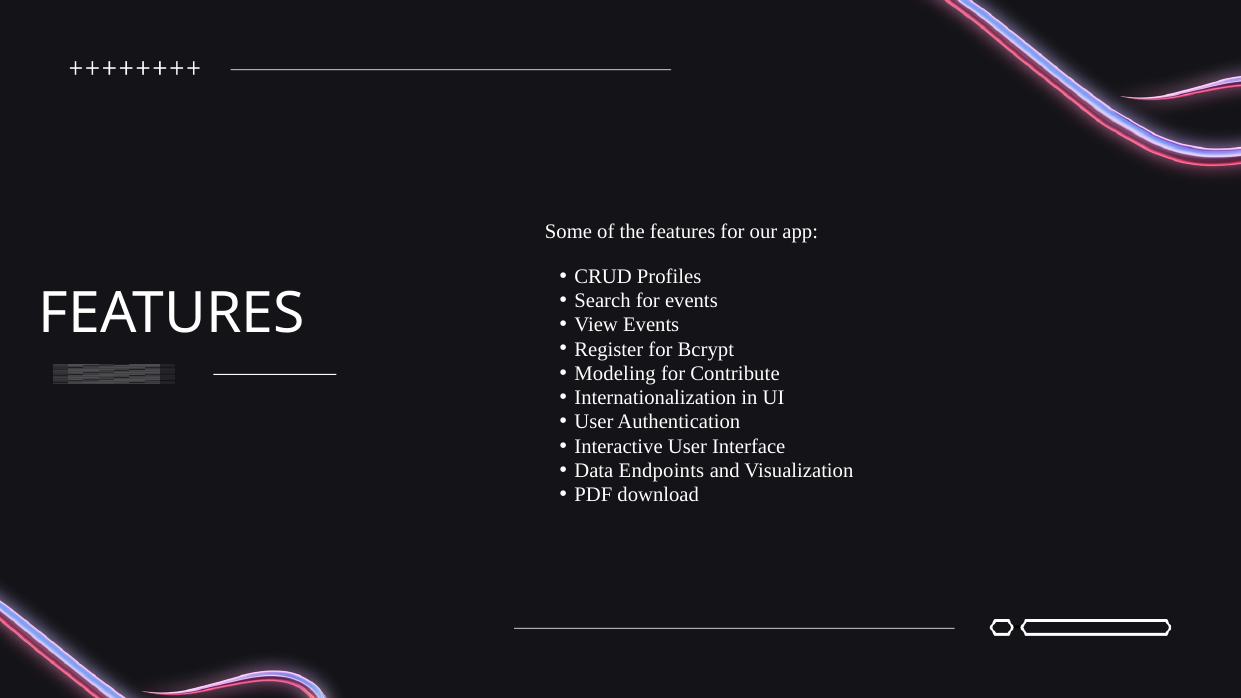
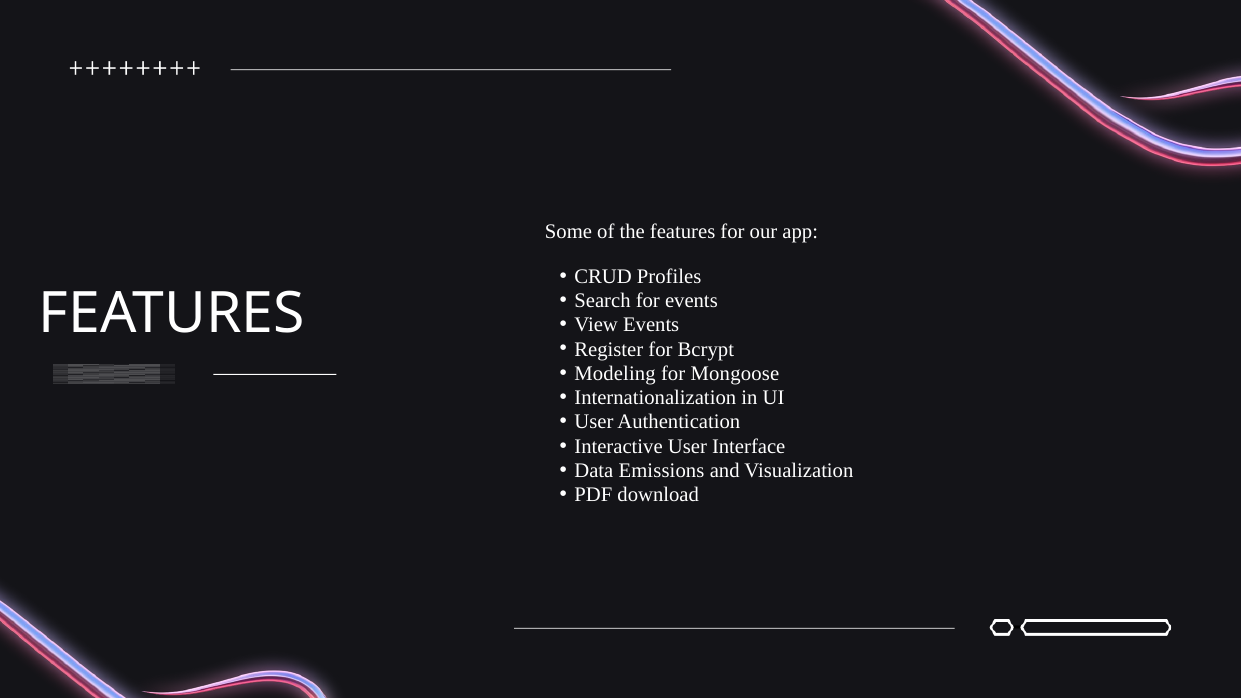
Contribute: Contribute -> Mongoose
Endpoints: Endpoints -> Emissions
